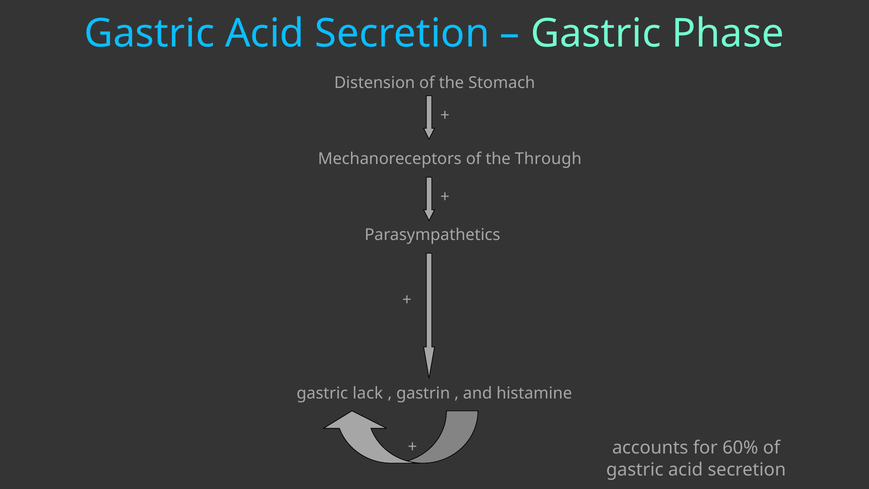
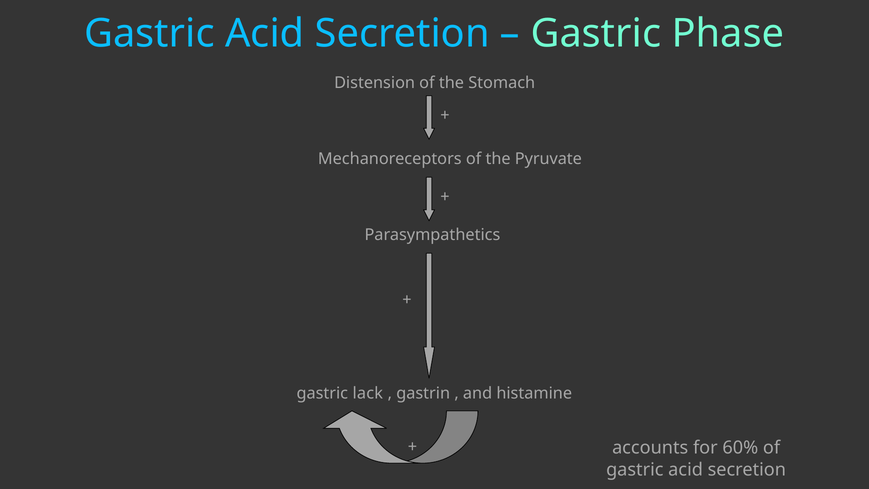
Through: Through -> Pyruvate
